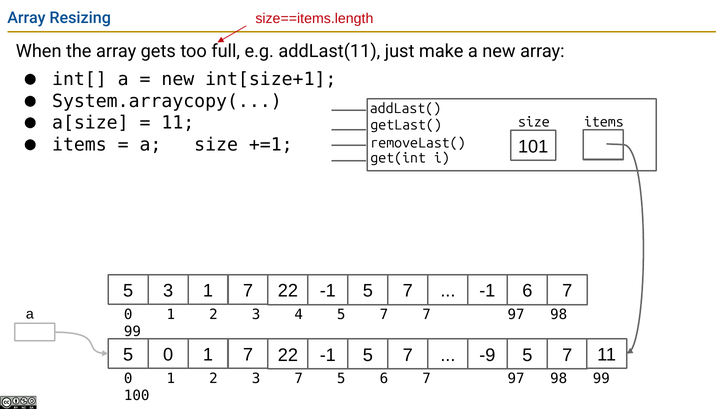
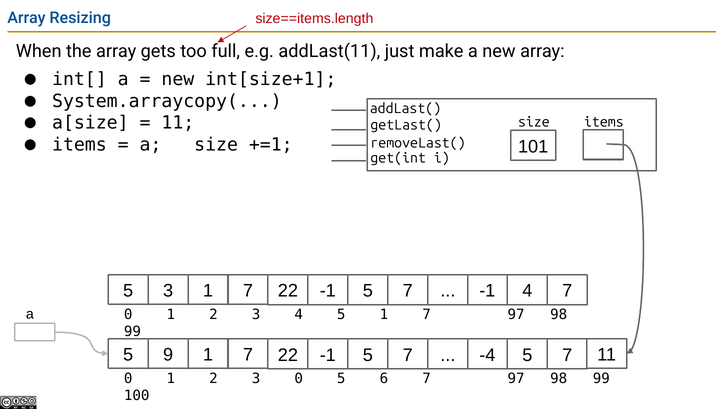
-1 6: 6 -> 4
4 5 7: 7 -> 1
5 0: 0 -> 9
-9: -9 -> -4
3 7: 7 -> 0
